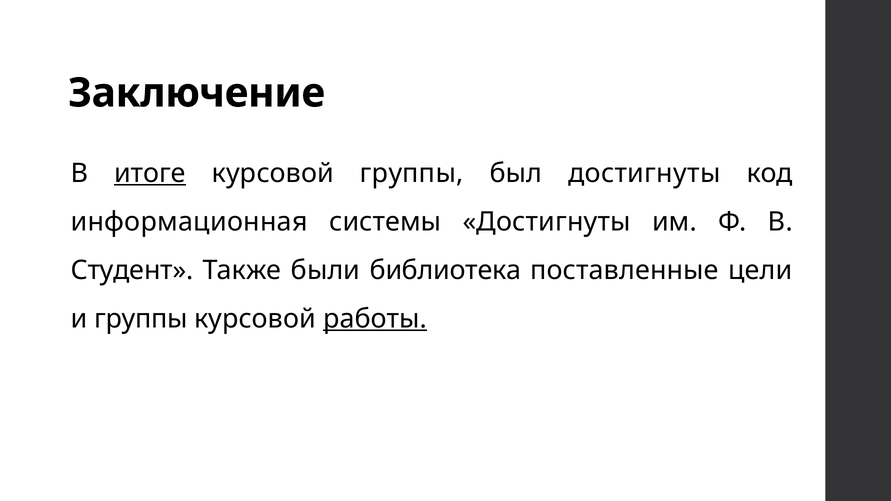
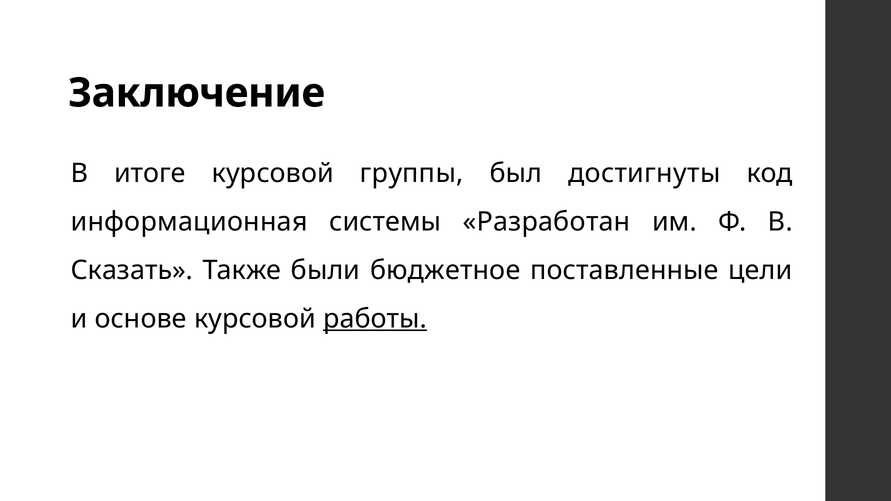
итоге underline: present -> none
системы Достигнуты: Достигнуты -> Разработан
Студент: Студент -> Сказать
библиотека: библиотека -> бюджетное
и группы: группы -> основе
